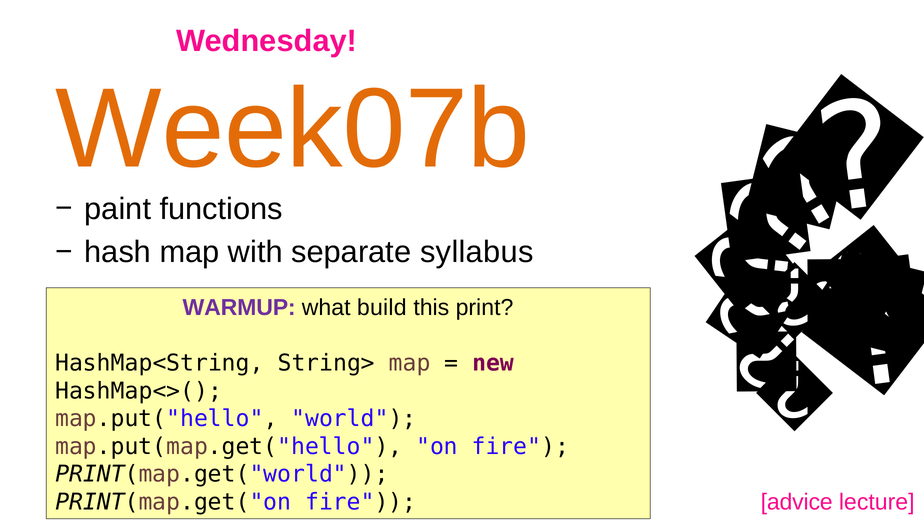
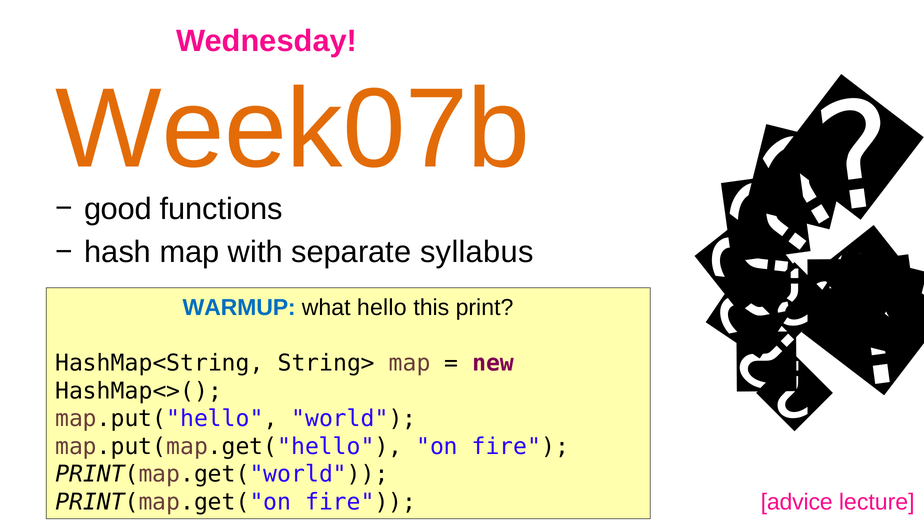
paint: paint -> good
WARMUP colour: purple -> blue
build: build -> hello
